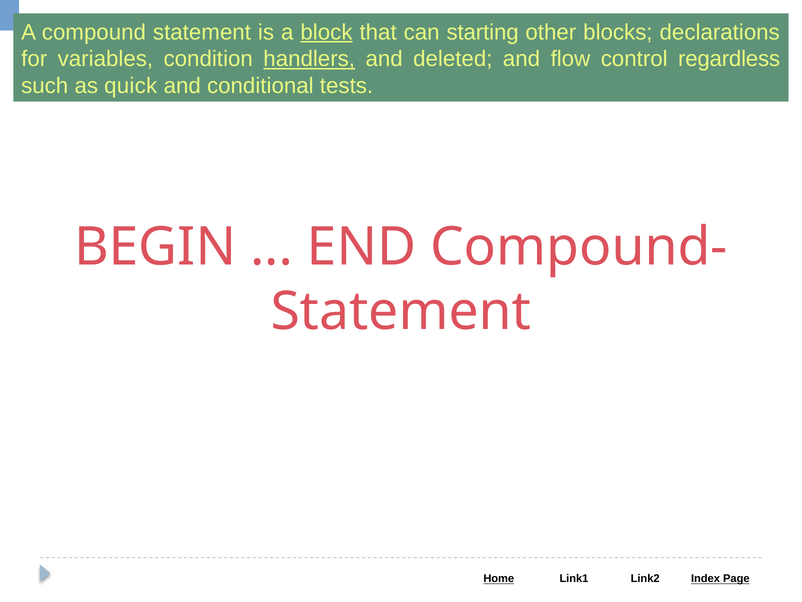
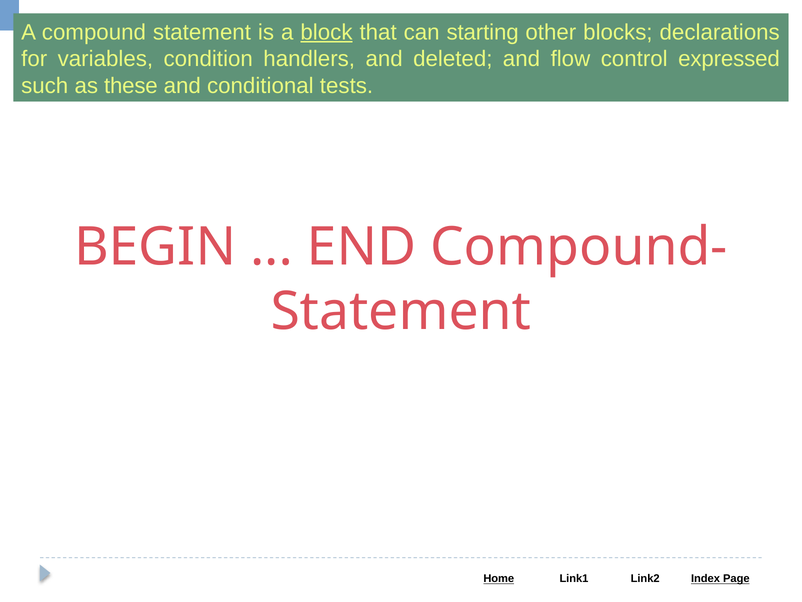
handlers underline: present -> none
regardless: regardless -> expressed
quick: quick -> these
